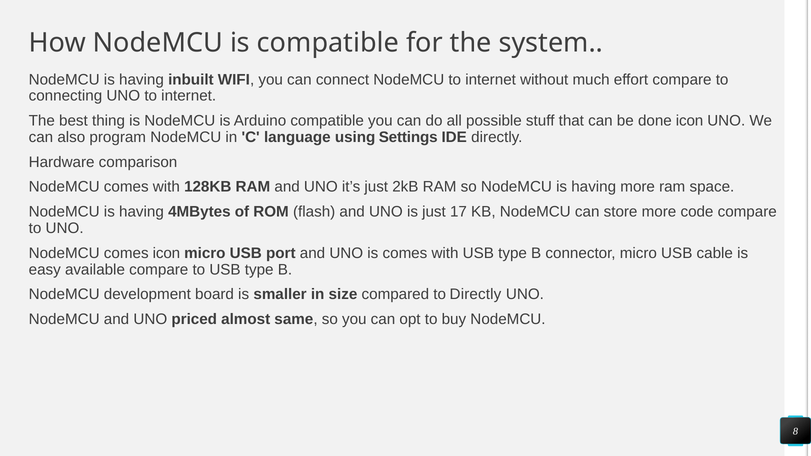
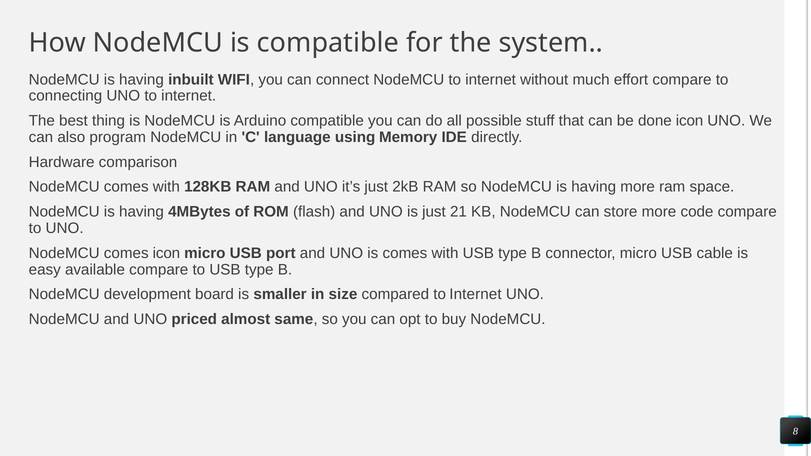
Settings: Settings -> Memory
17: 17 -> 21
compared to Directly: Directly -> Internet
